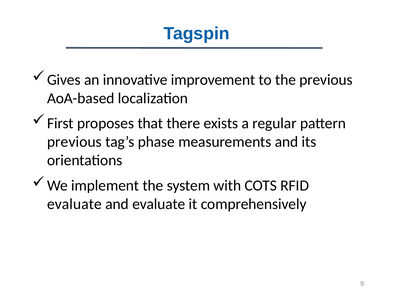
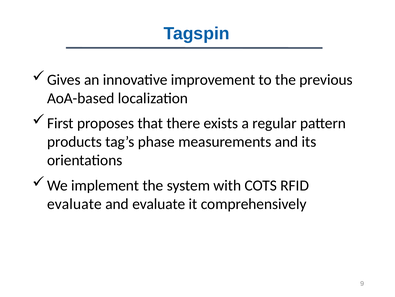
previous at (74, 141): previous -> products
